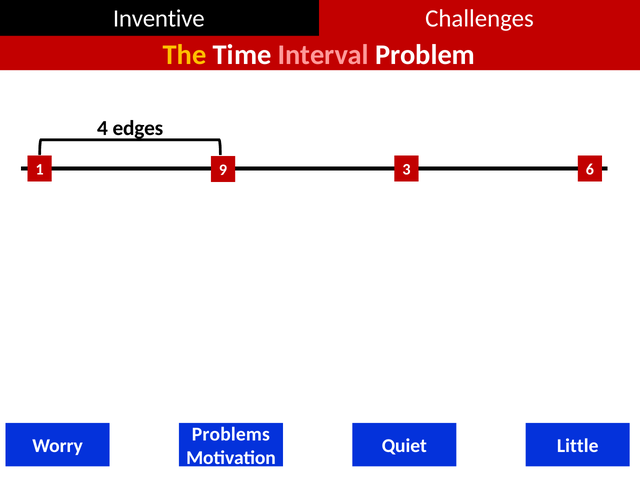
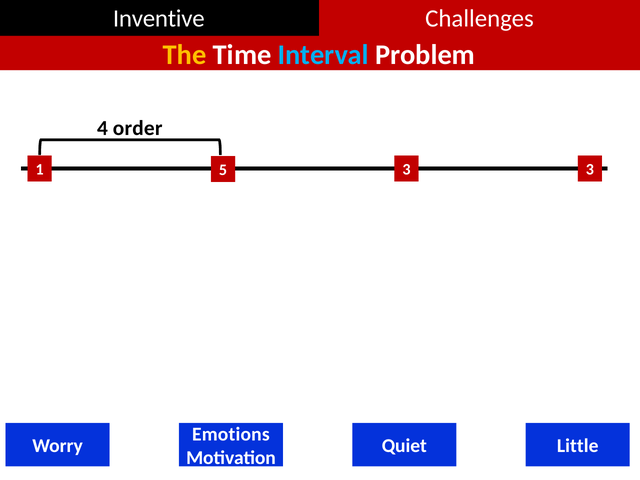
Interval colour: pink -> light blue
edges: edges -> order
9: 9 -> 5
3 6: 6 -> 3
Problems: Problems -> Emotions
